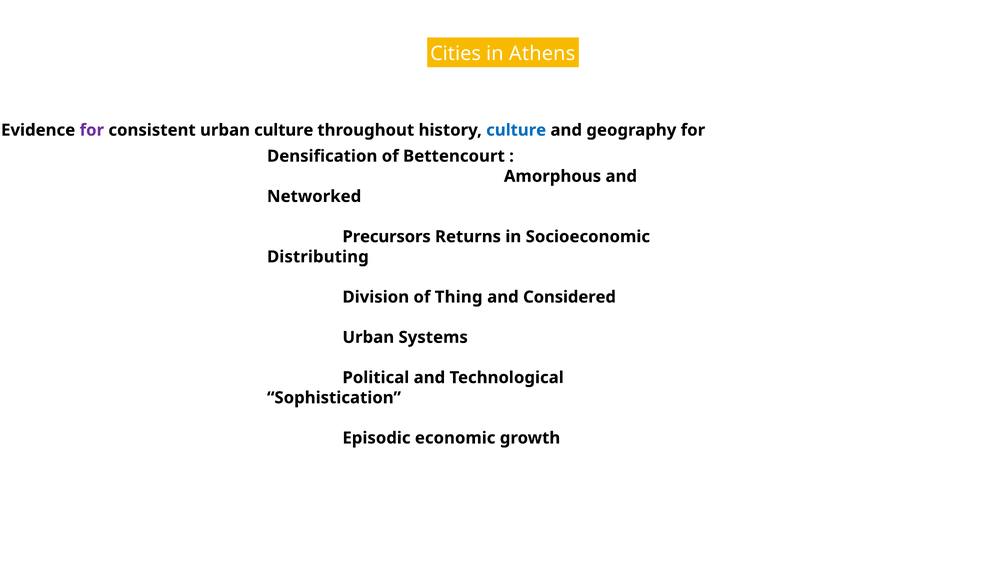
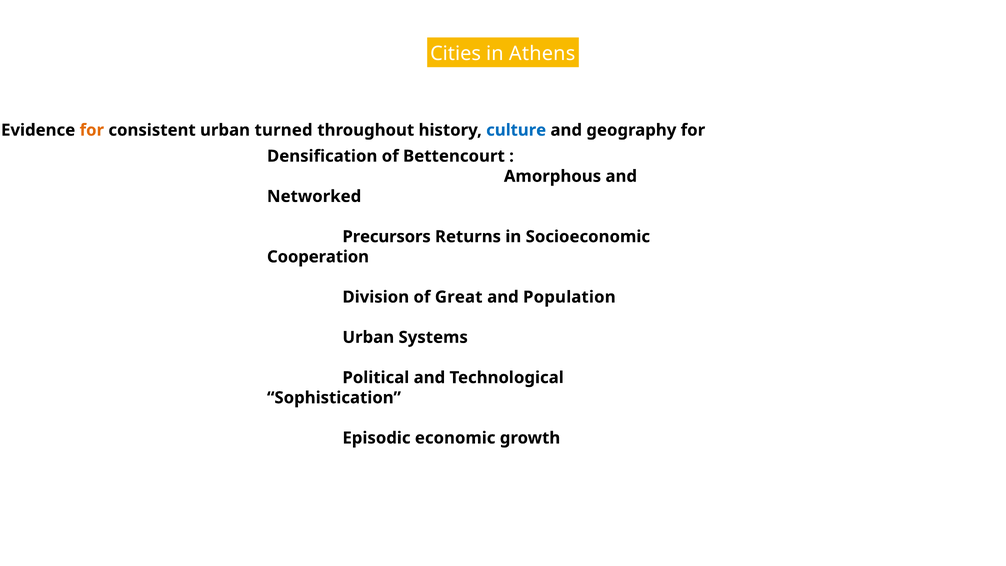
for at (92, 130) colour: purple -> orange
urban culture: culture -> turned
Distributing: Distributing -> Cooperation
Thing: Thing -> Great
Considered: Considered -> Population
